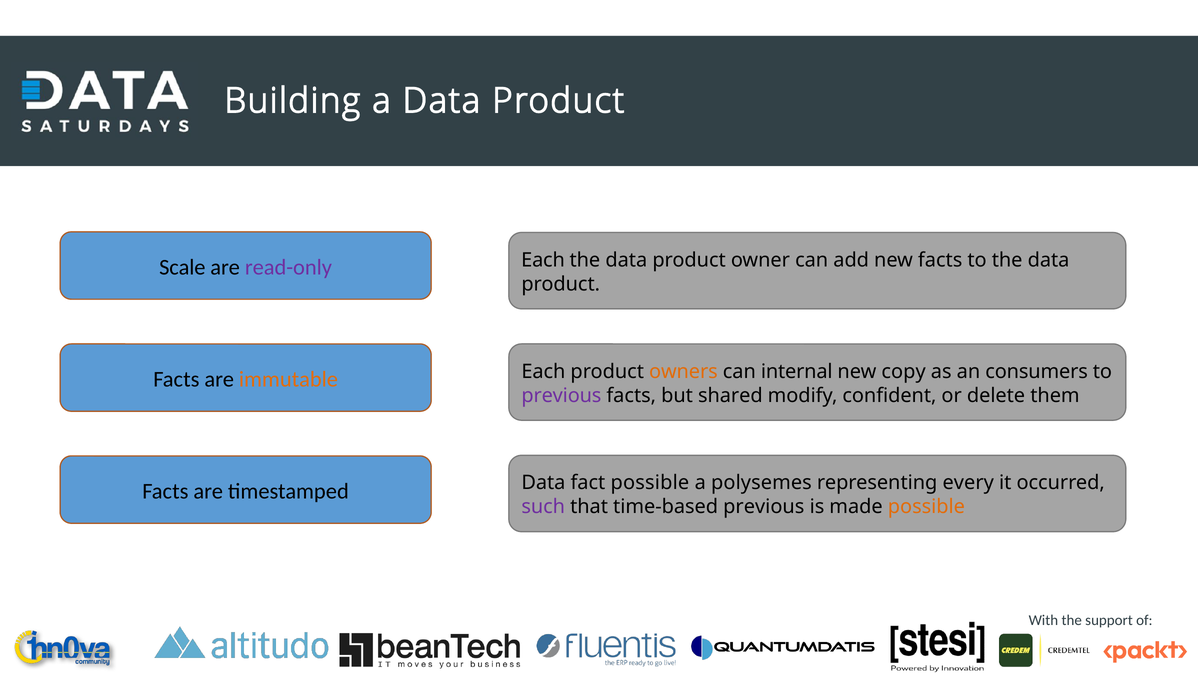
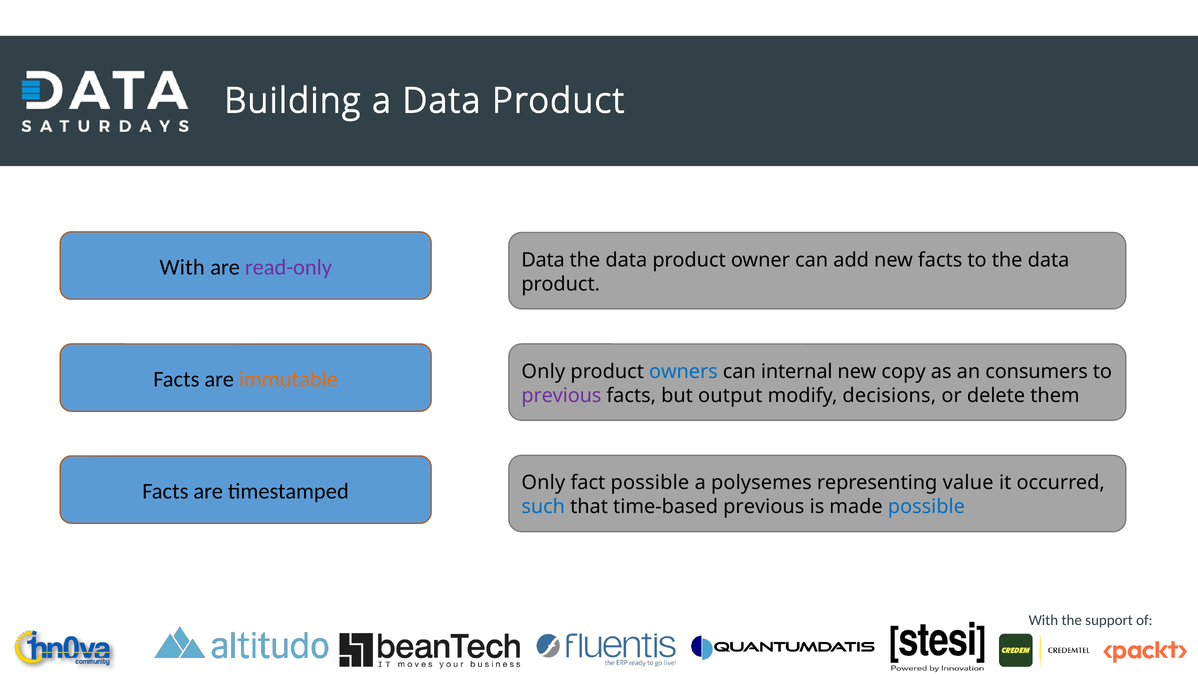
Each at (543, 260): Each -> Data
Scale at (182, 267): Scale -> With
Each at (543, 371): Each -> Only
owners colour: orange -> blue
shared: shared -> output
confident: confident -> decisions
Data at (543, 483): Data -> Only
every: every -> value
such colour: purple -> blue
possible at (926, 507) colour: orange -> blue
